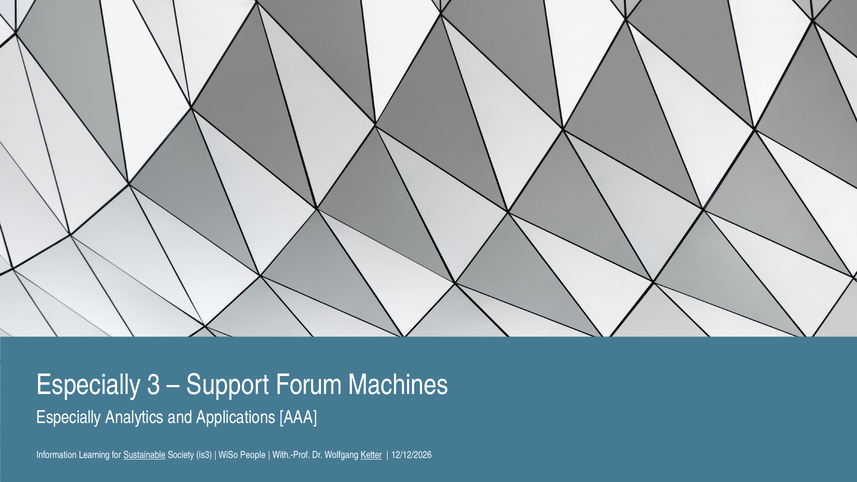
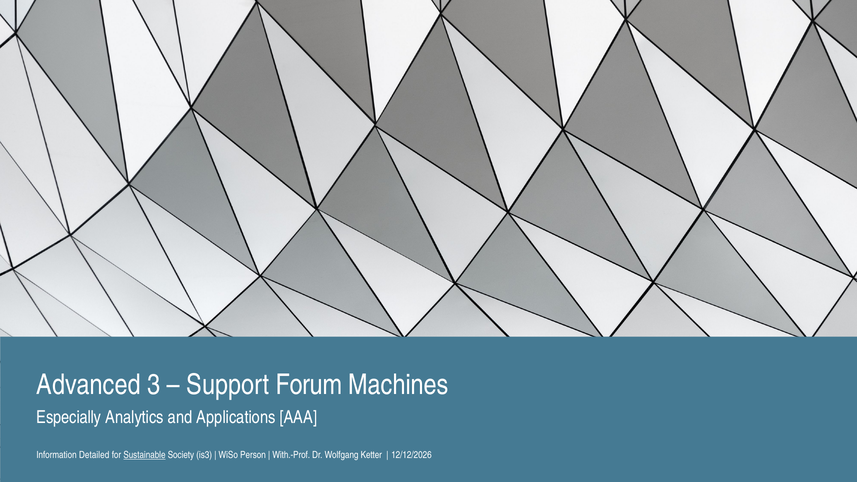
Especially at (89, 385): Especially -> Advanced
Learning: Learning -> Detailed
People: People -> Person
Ketter underline: present -> none
